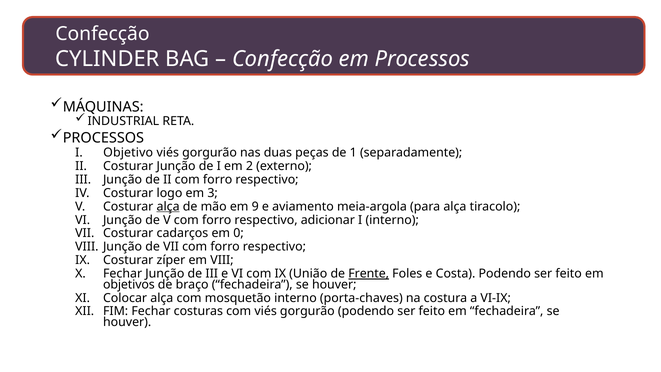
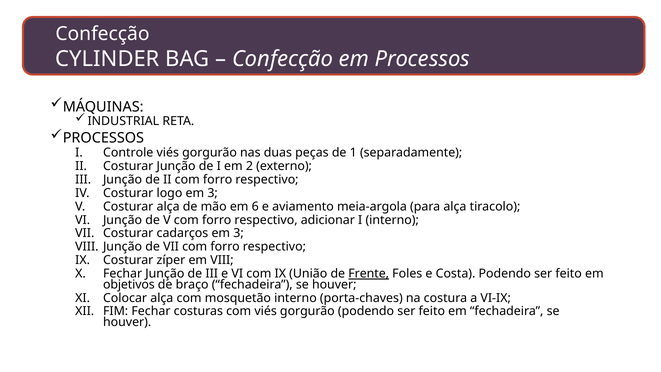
Objetivo: Objetivo -> Controle
alça at (168, 206) underline: present -> none
9: 9 -> 6
cadarços em 0: 0 -> 3
